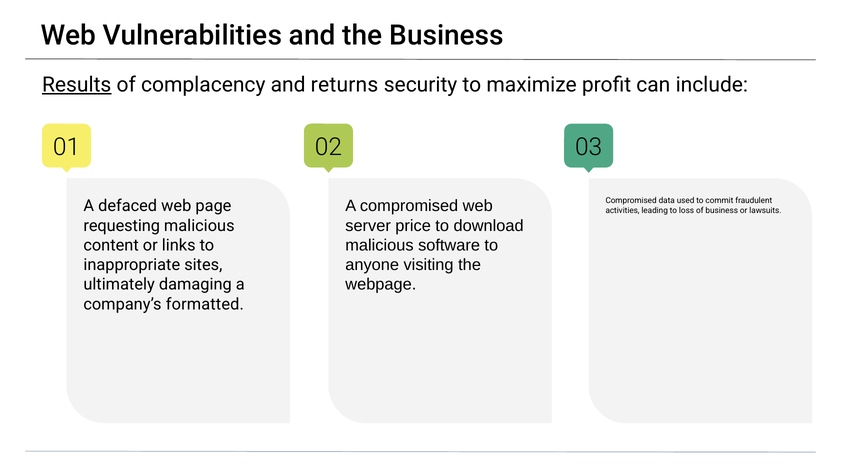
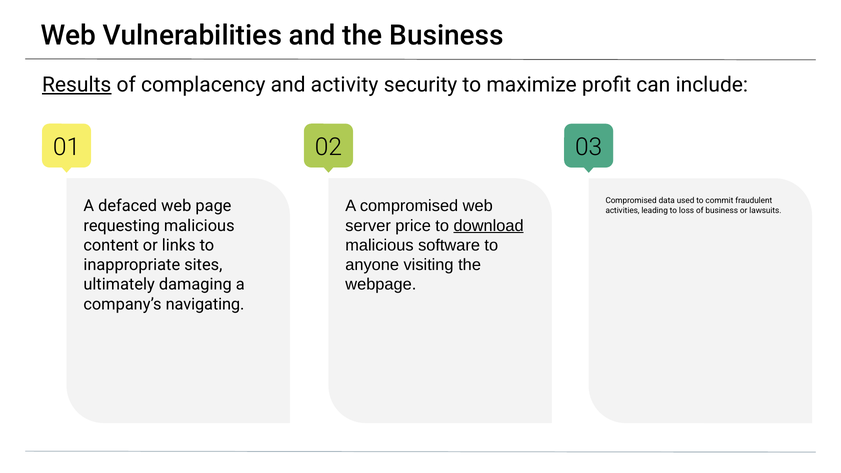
returns: returns -> activity
download underline: none -> present
formatted: formatted -> navigating
